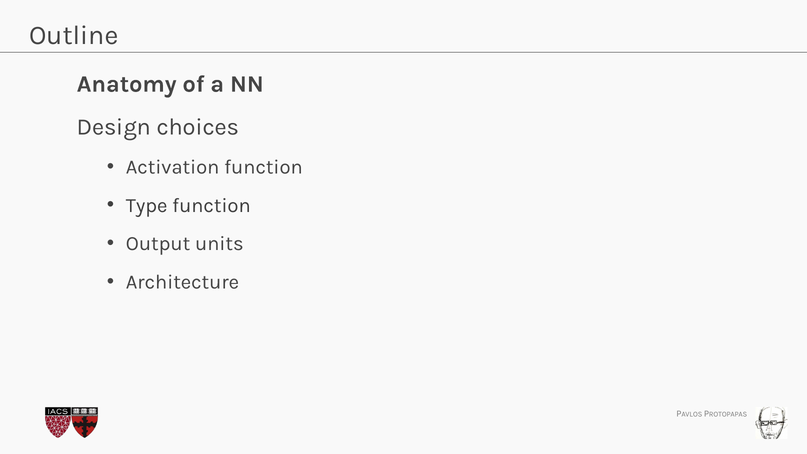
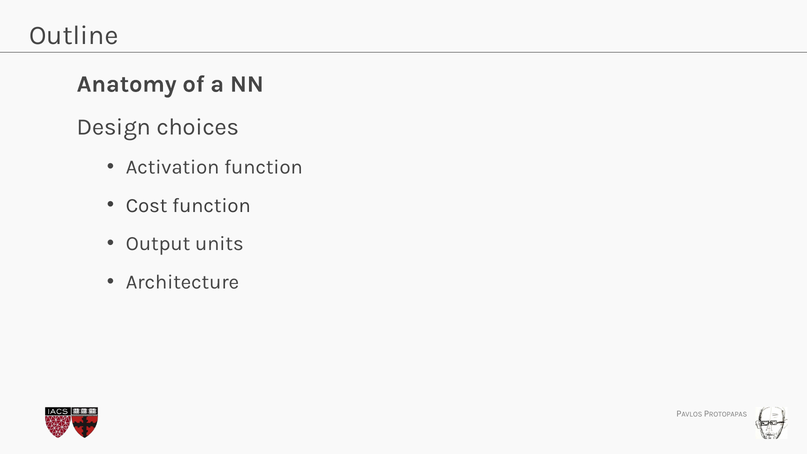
Type: Type -> Cost
